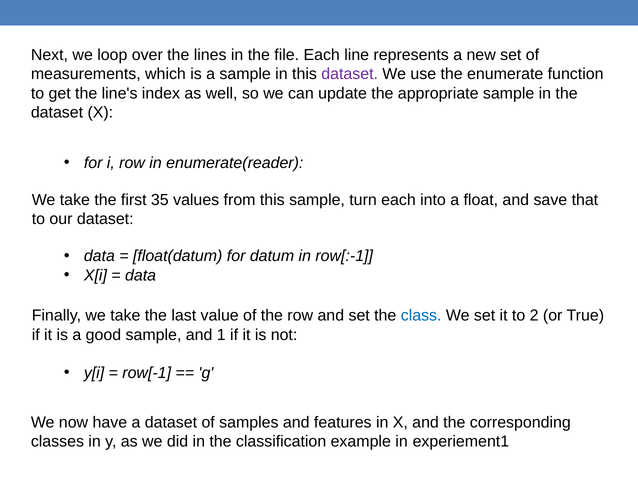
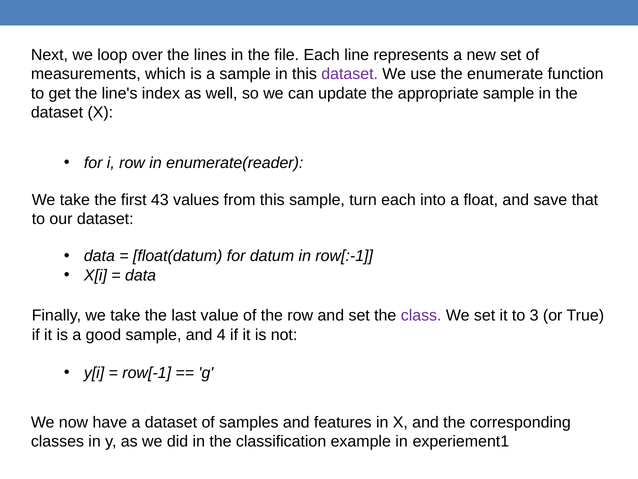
35: 35 -> 43
class colour: blue -> purple
2: 2 -> 3
1: 1 -> 4
